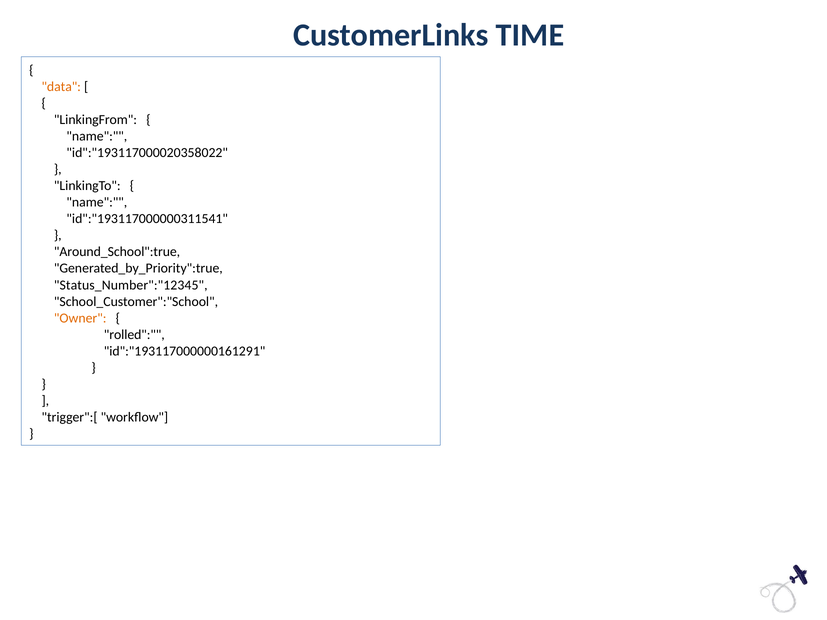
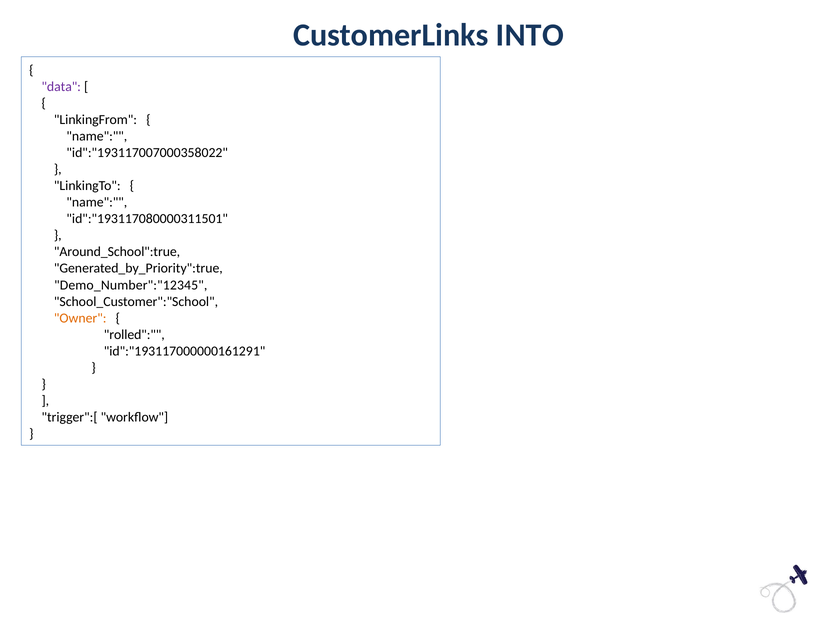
TIME: TIME -> INTO
data colour: orange -> purple
id":"193117000020358022: id":"193117000020358022 -> id":"193117007000358022
id":"193117000000311541: id":"193117000000311541 -> id":"193117080000311501
Status_Number":"12345: Status_Number":"12345 -> Demo_Number":"12345
